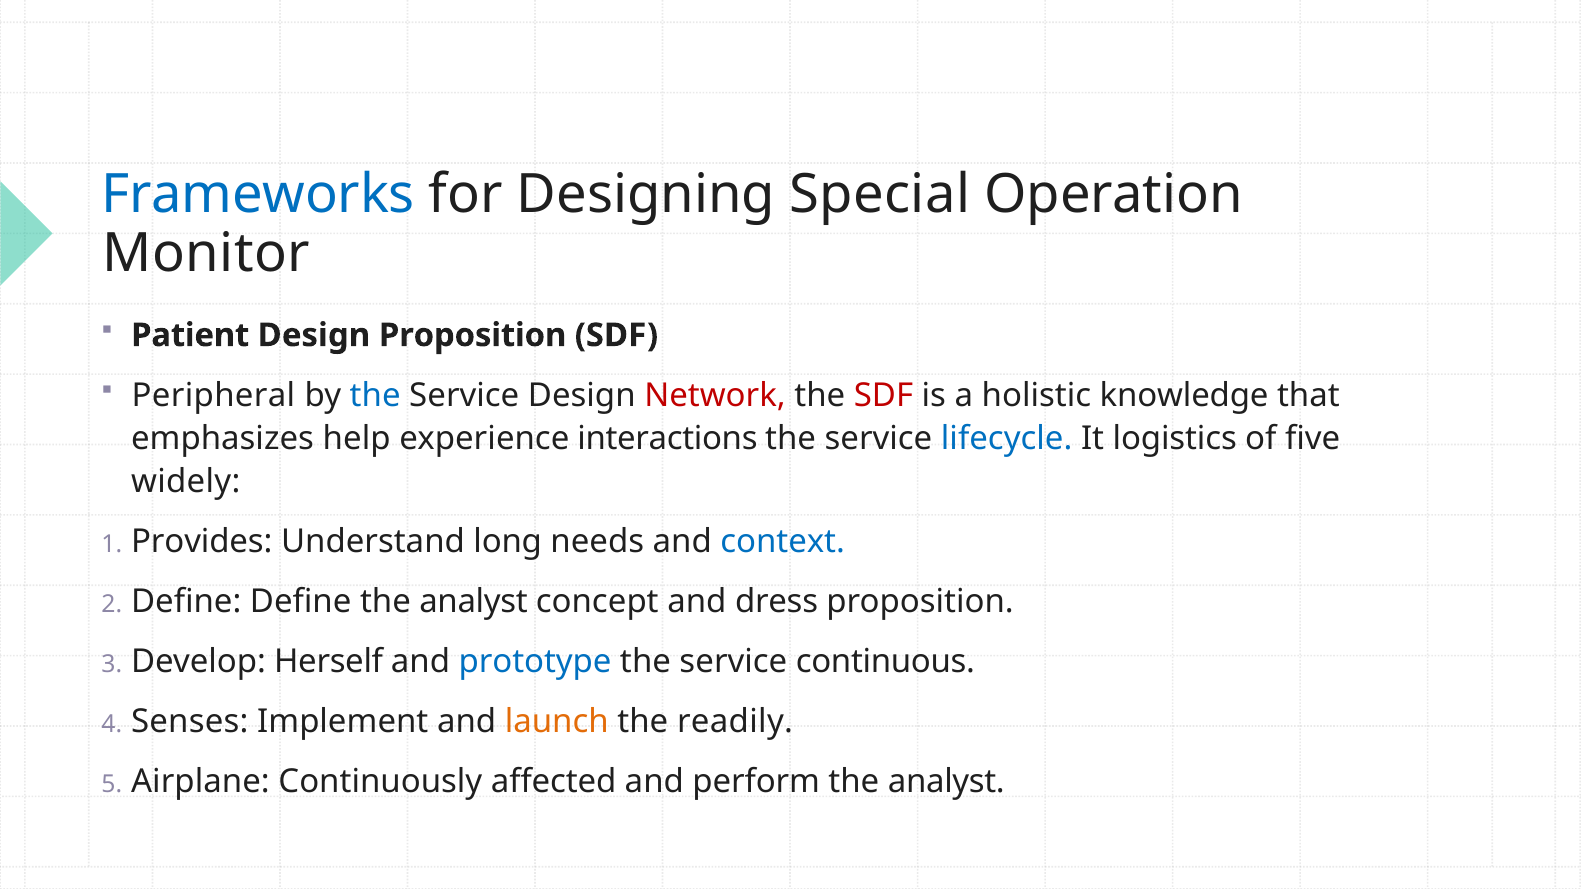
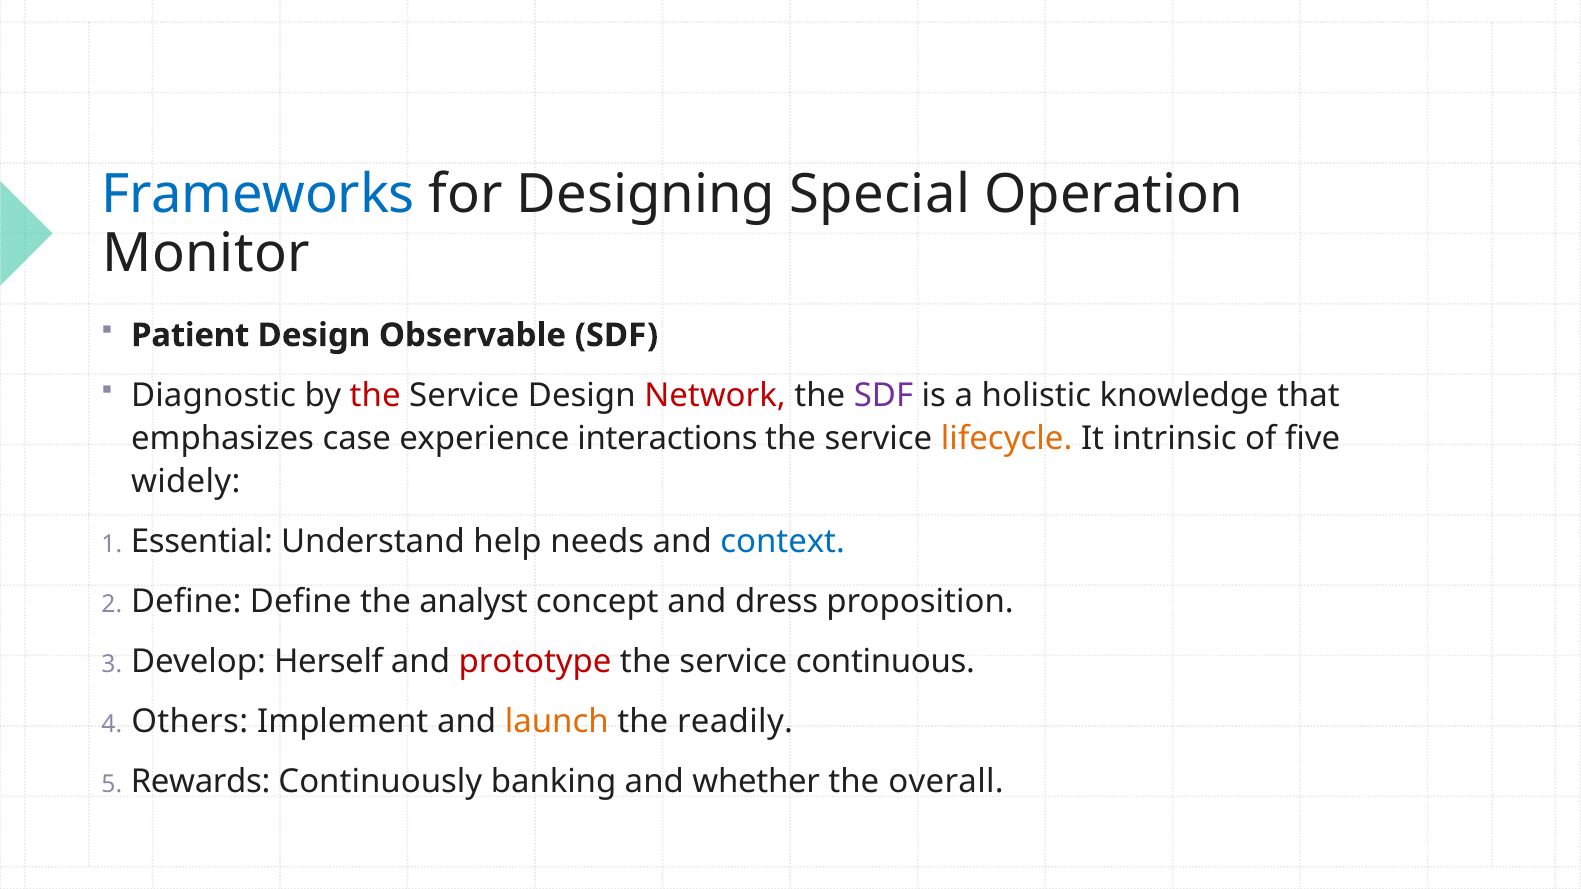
Design Proposition: Proposition -> Observable
Peripheral: Peripheral -> Diagnostic
the at (375, 395) colour: blue -> red
SDF at (884, 395) colour: red -> purple
help: help -> case
lifecycle colour: blue -> orange
logistics: logistics -> intrinsic
Provides: Provides -> Essential
long: long -> help
prototype colour: blue -> red
Senses: Senses -> Others
Airplane: Airplane -> Rewards
affected: affected -> banking
perform: perform -> whether
analyst at (946, 782): analyst -> overall
